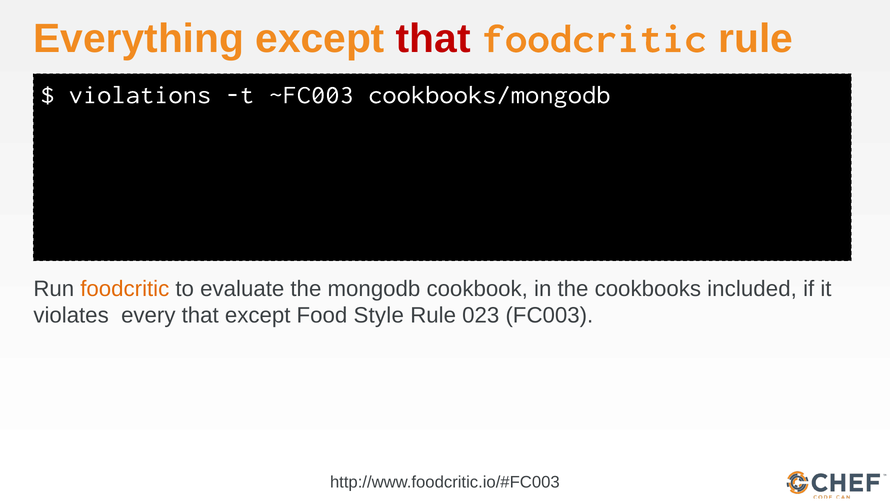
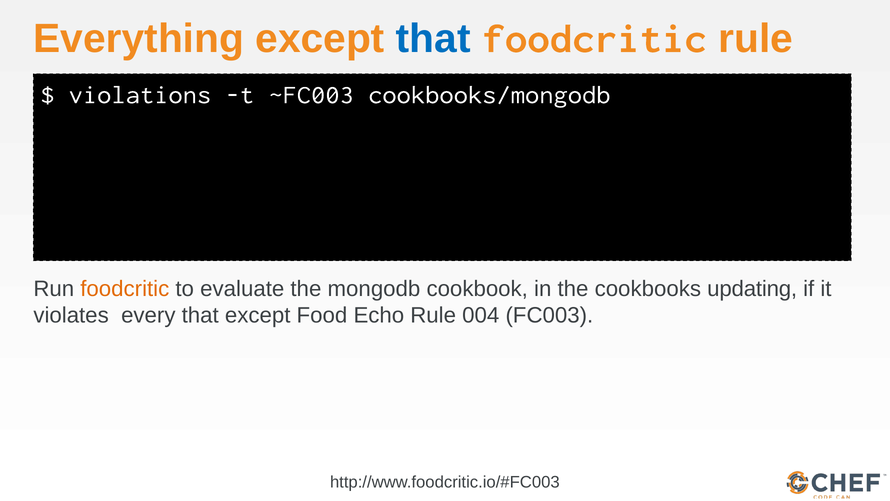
that at (433, 39) colour: red -> blue
included: included -> updating
Style: Style -> Echo
023: 023 -> 004
